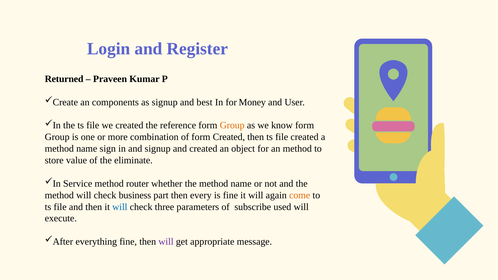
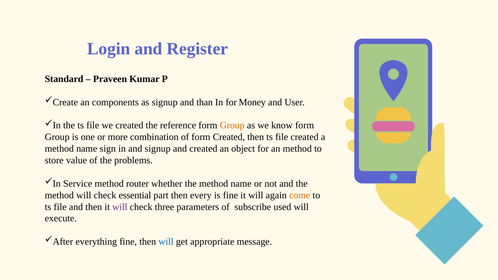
Returned: Returned -> Standard
best: best -> than
eliminate: eliminate -> problems
business: business -> essential
will at (120, 207) colour: blue -> purple
will at (166, 242) colour: purple -> blue
